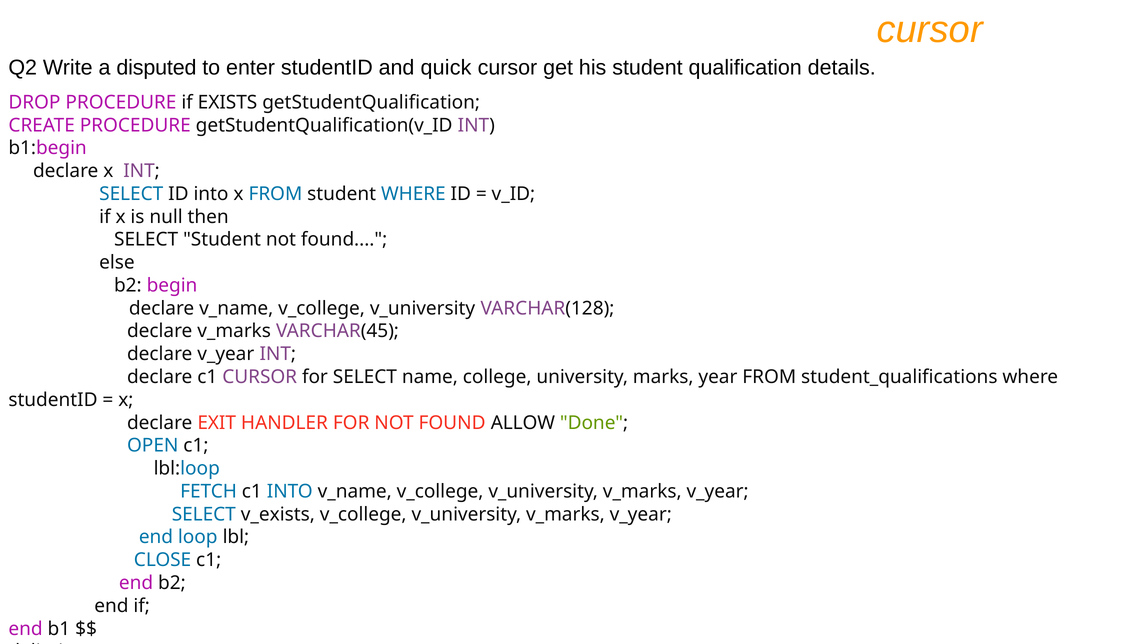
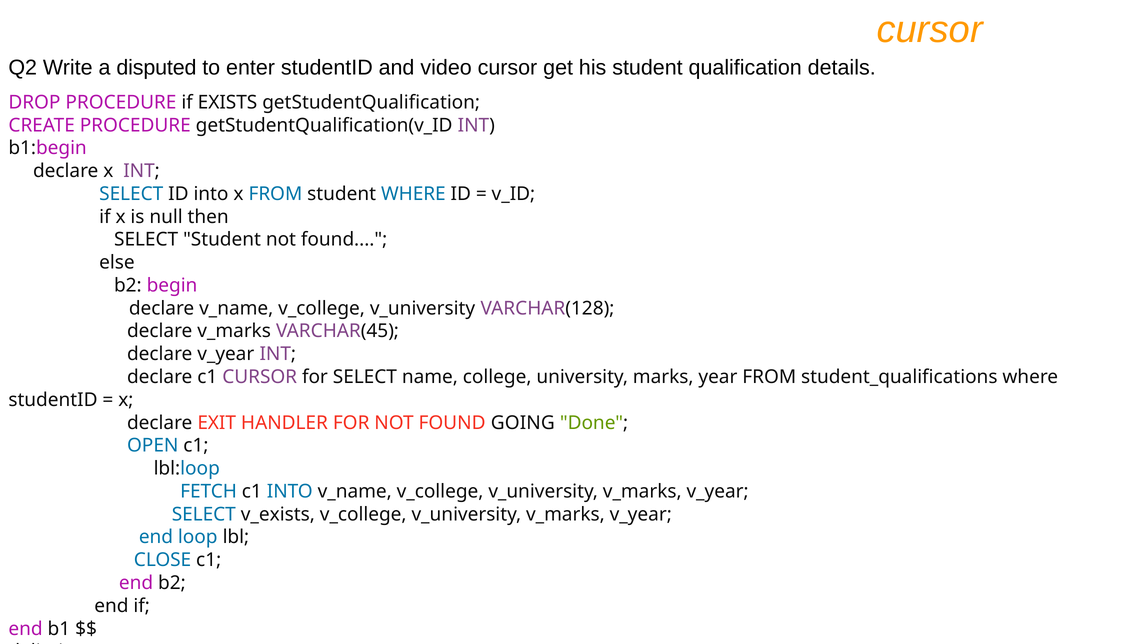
quick: quick -> video
ALLOW: ALLOW -> GOING
